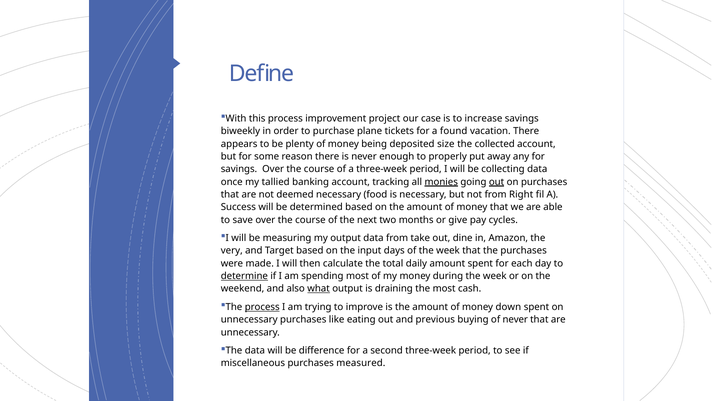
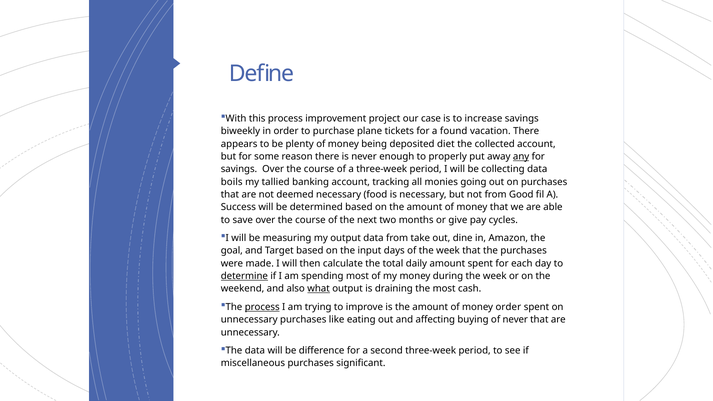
size: size -> diet
any underline: none -> present
once: once -> boils
monies underline: present -> none
out at (497, 182) underline: present -> none
Right: Right -> Good
very: very -> goal
money down: down -> order
previous: previous -> affecting
measured: measured -> significant
